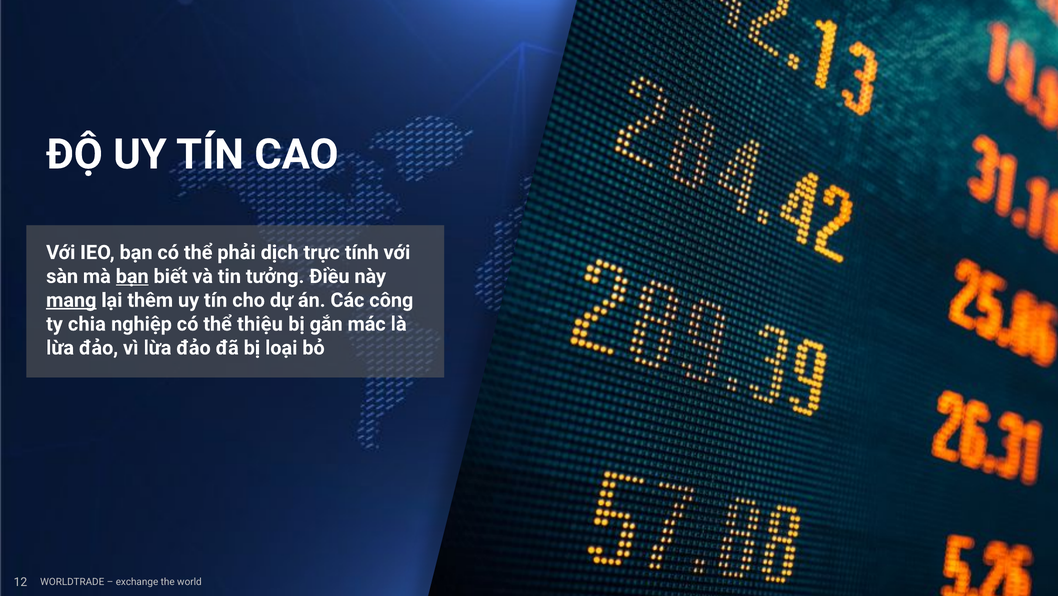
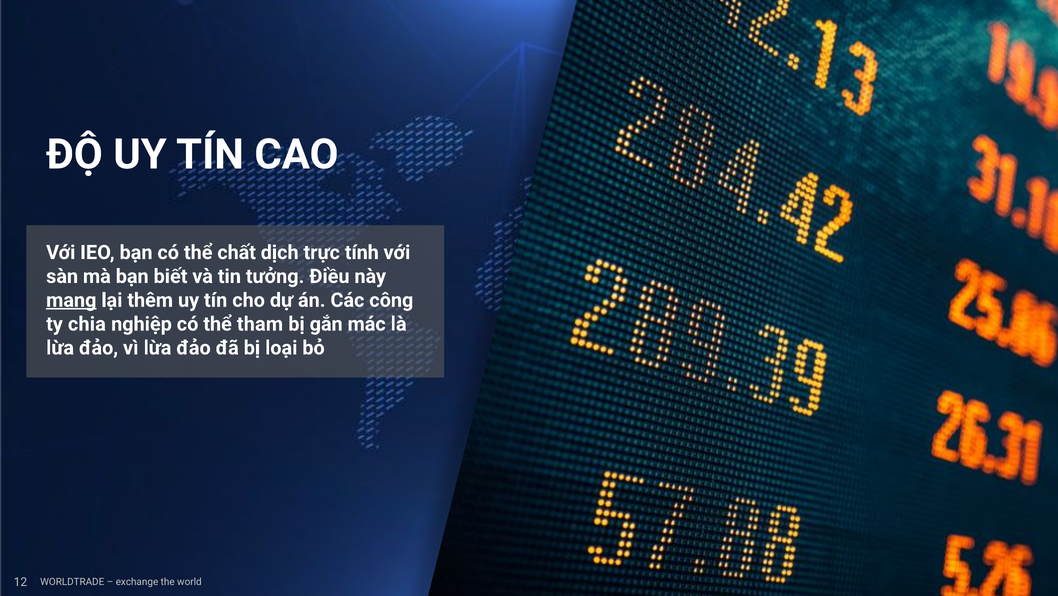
phải: phải -> chất
bạn at (132, 276) underline: present -> none
thiệu: thiệu -> tham
